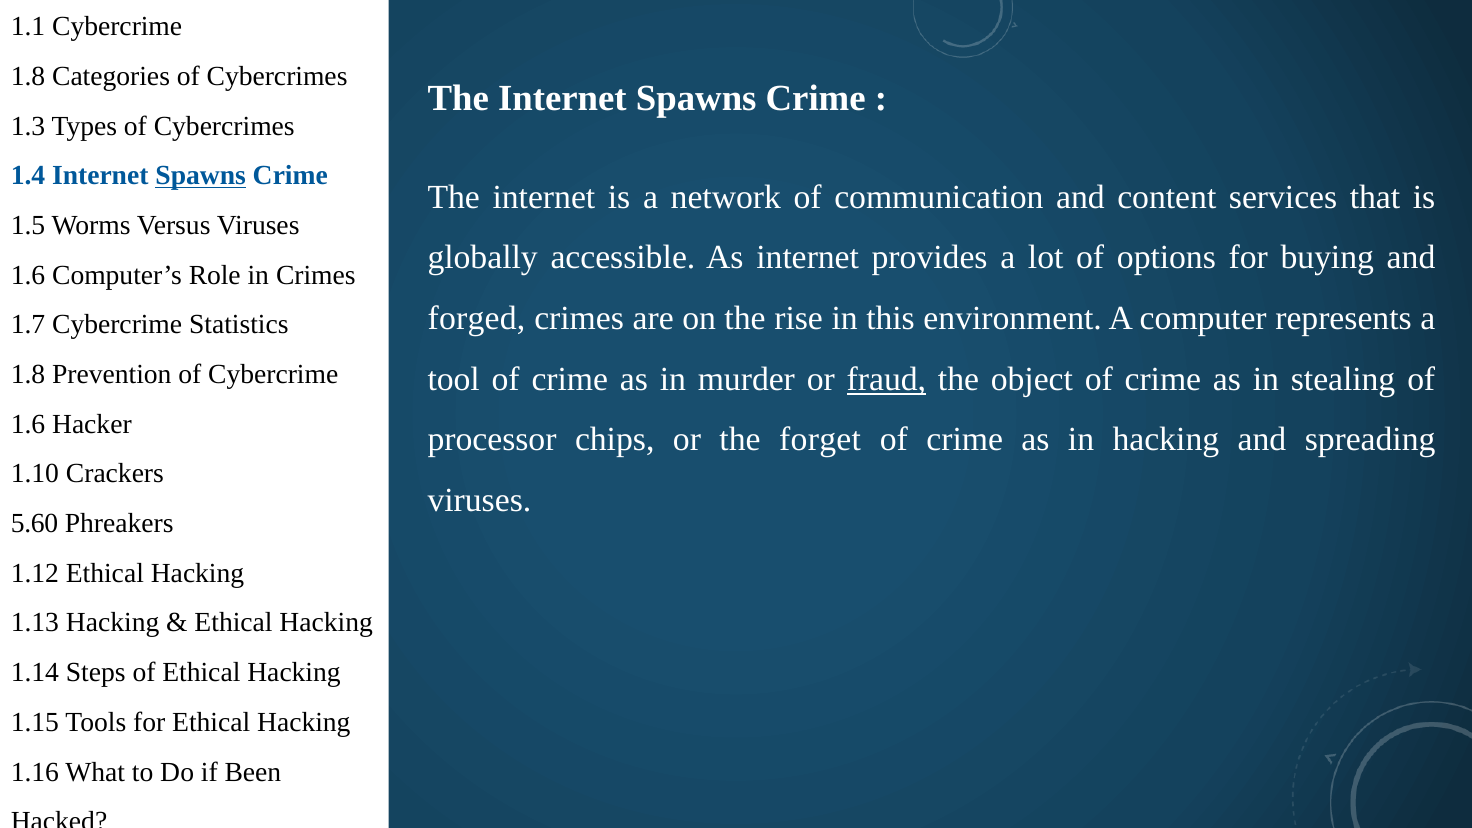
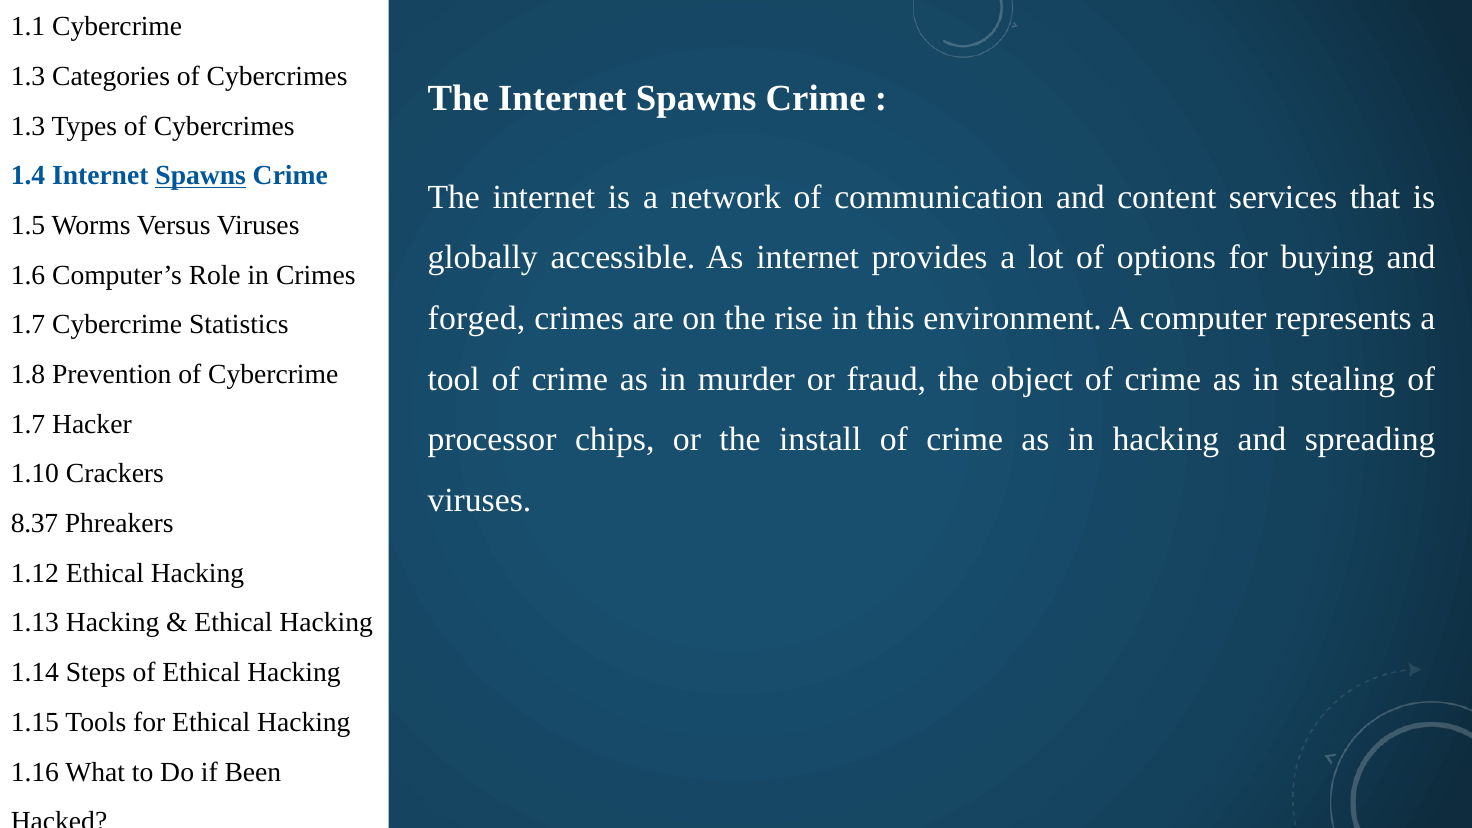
1.8 at (28, 76): 1.8 -> 1.3
fraud underline: present -> none
1.6 at (28, 424): 1.6 -> 1.7
forget: forget -> install
5.60: 5.60 -> 8.37
